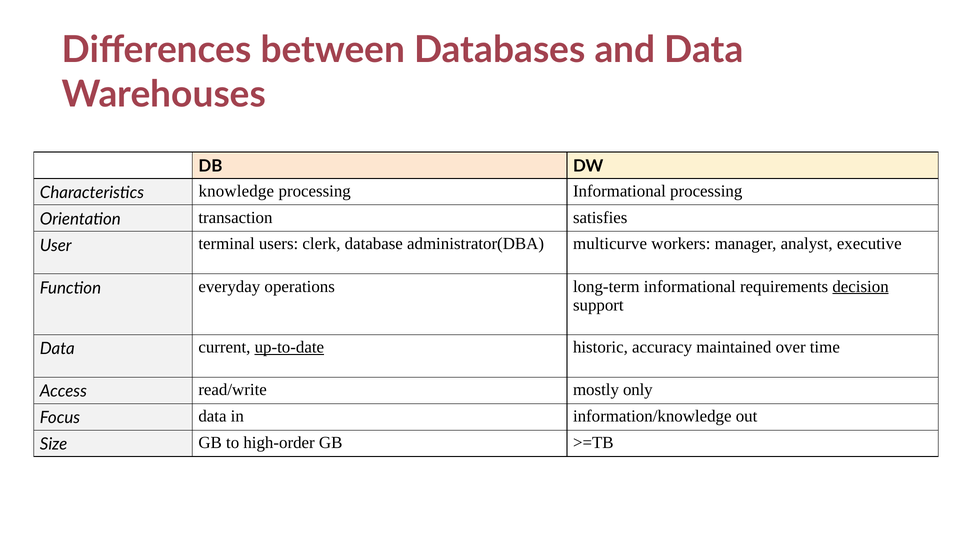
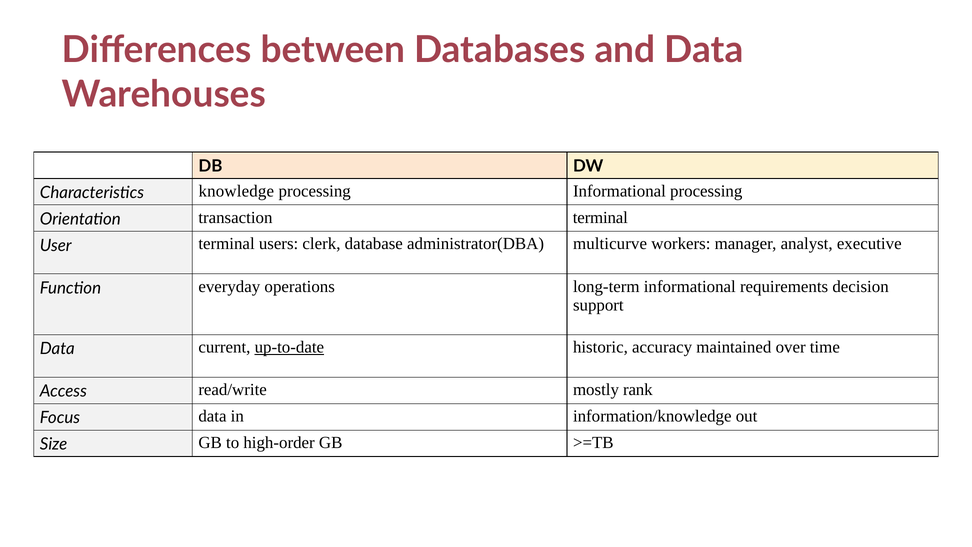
transaction satisfies: satisfies -> terminal
decision underline: present -> none
only: only -> rank
